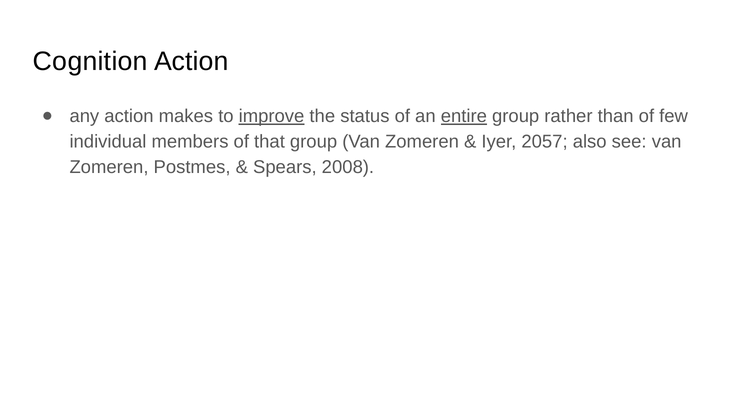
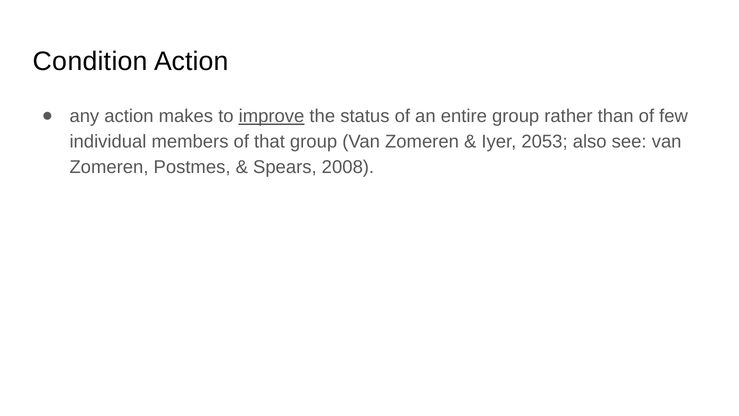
Cognition: Cognition -> Condition
entire underline: present -> none
2057: 2057 -> 2053
